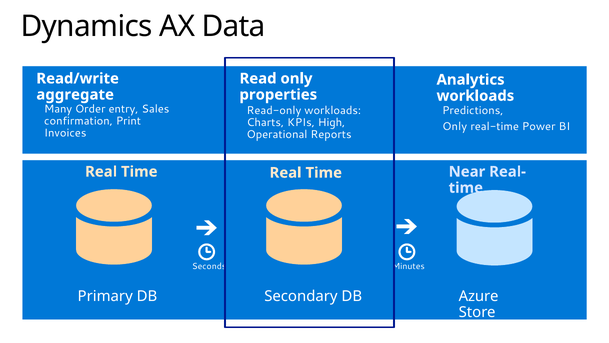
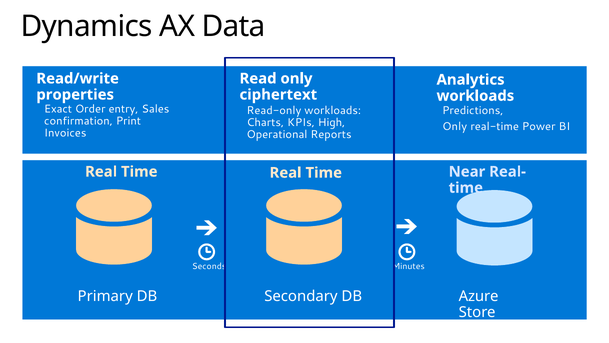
aggregate: aggregate -> properties
properties: properties -> ciphertext
Many: Many -> Exact
